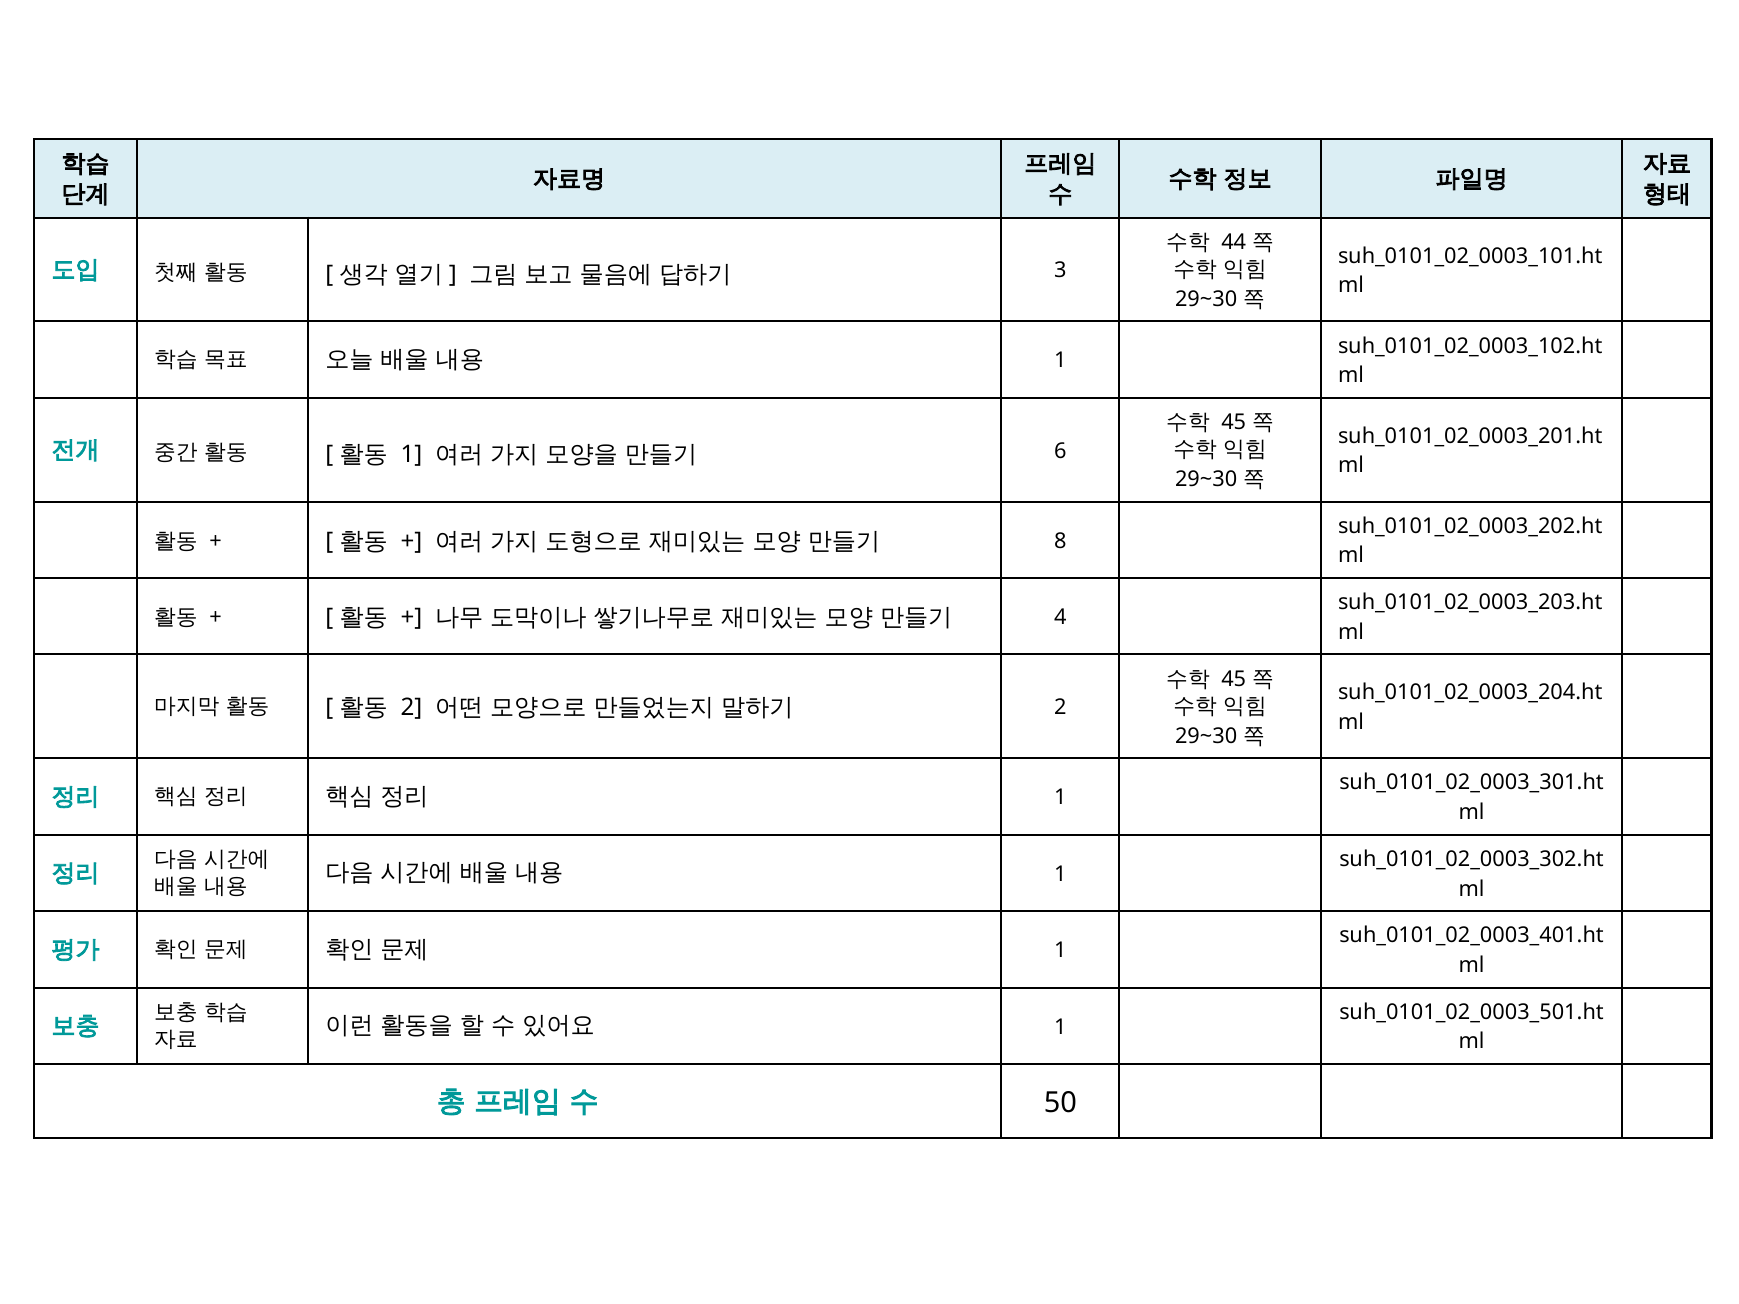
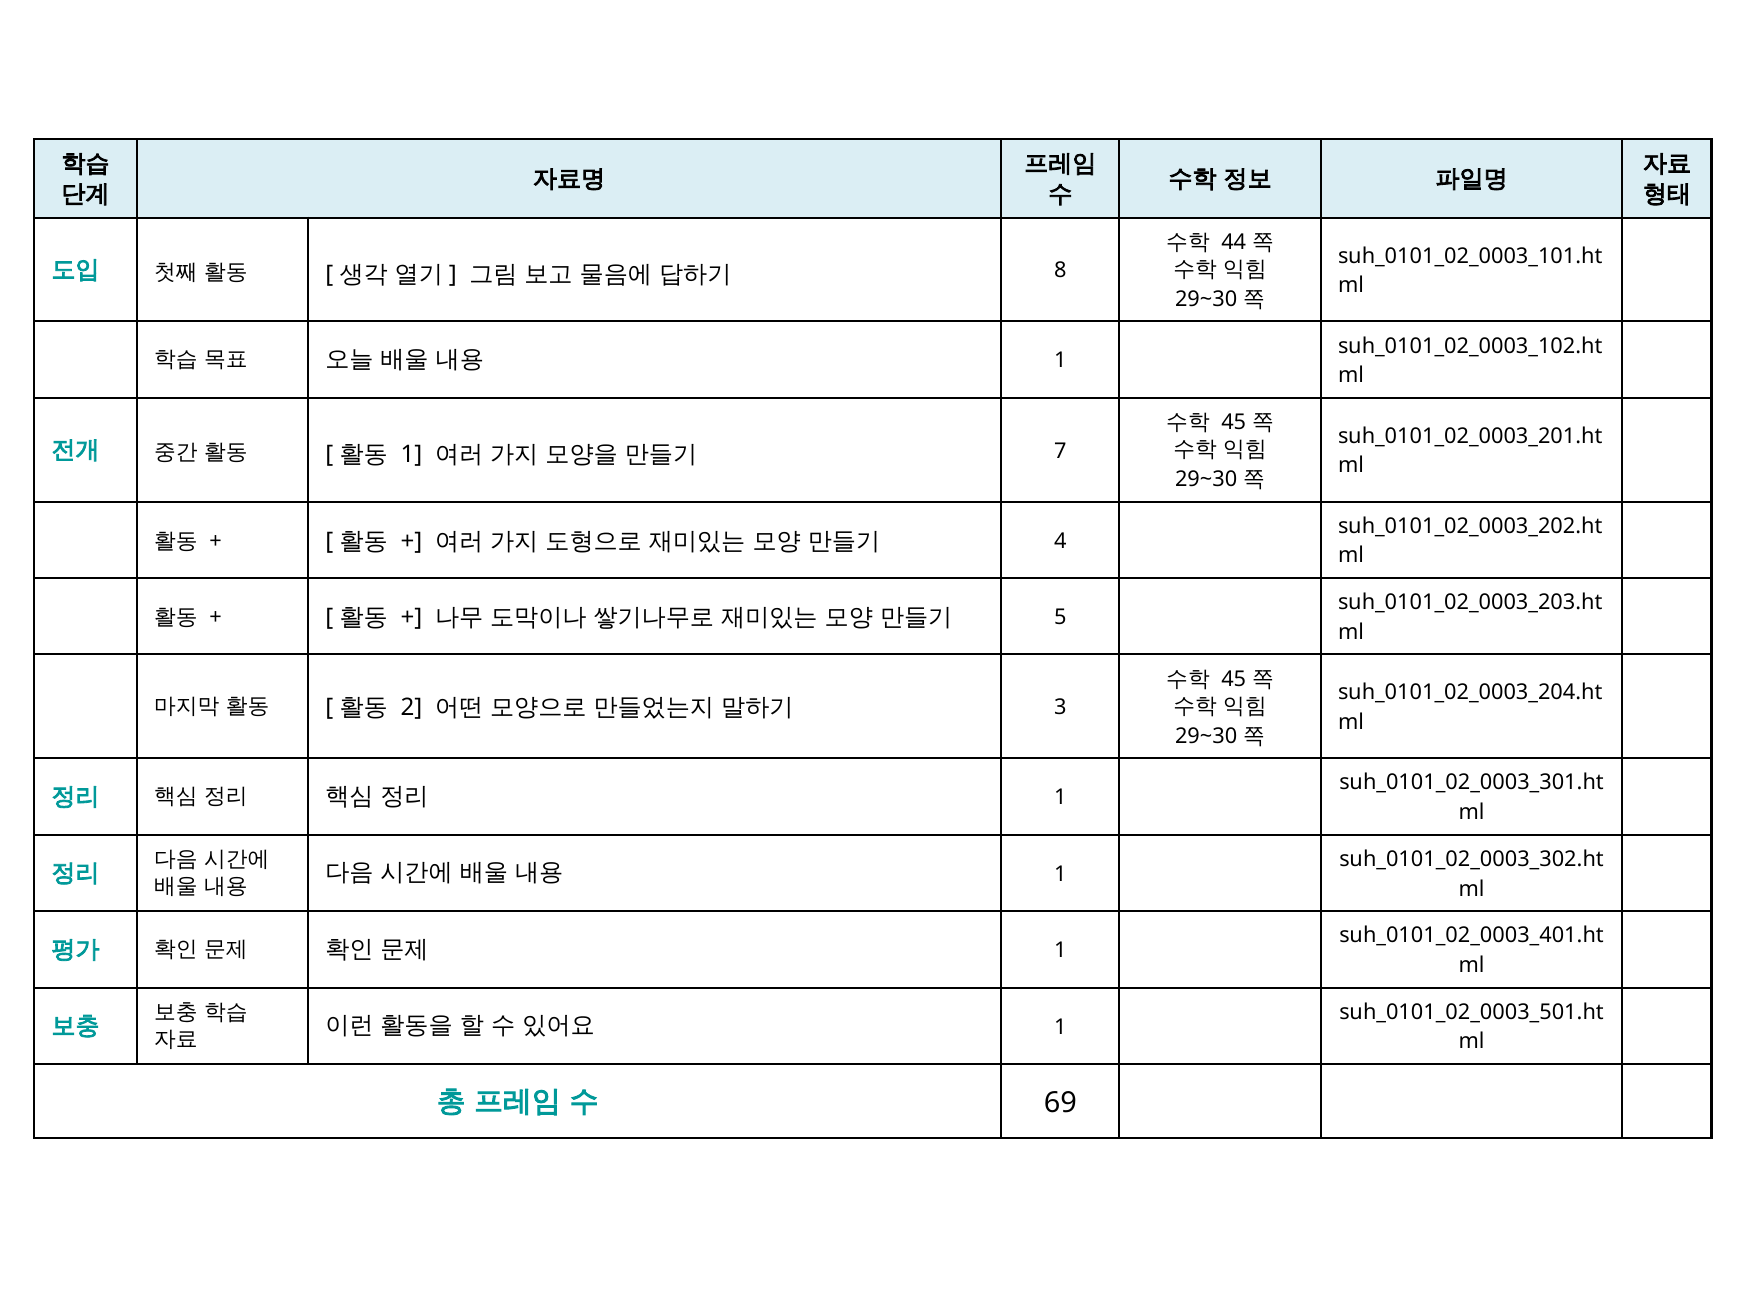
3: 3 -> 8
6: 6 -> 7
8: 8 -> 4
4: 4 -> 5
2 at (1060, 708): 2 -> 3
50: 50 -> 69
